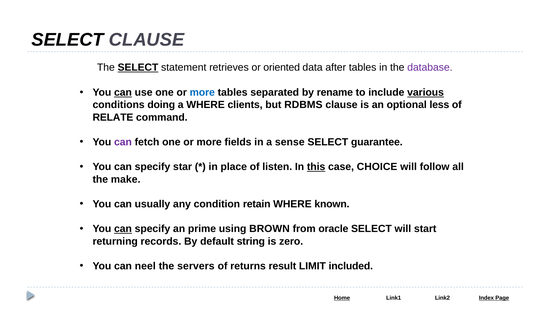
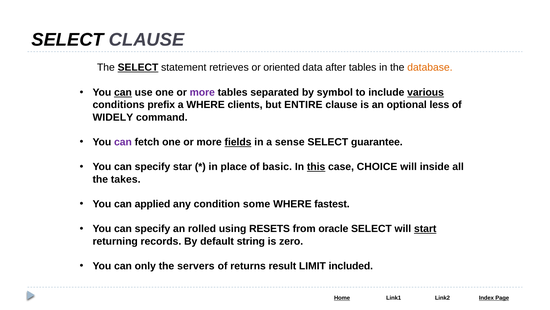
database colour: purple -> orange
more at (202, 92) colour: blue -> purple
rename: rename -> symbol
doing: doing -> prefix
RDBMS: RDBMS -> ENTIRE
RELATE: RELATE -> WIDELY
fields underline: none -> present
listen: listen -> basic
follow: follow -> inside
make: make -> takes
usually: usually -> applied
retain: retain -> some
known: known -> fastest
can at (123, 228) underline: present -> none
prime: prime -> rolled
BROWN: BROWN -> RESETS
start underline: none -> present
neel: neel -> only
